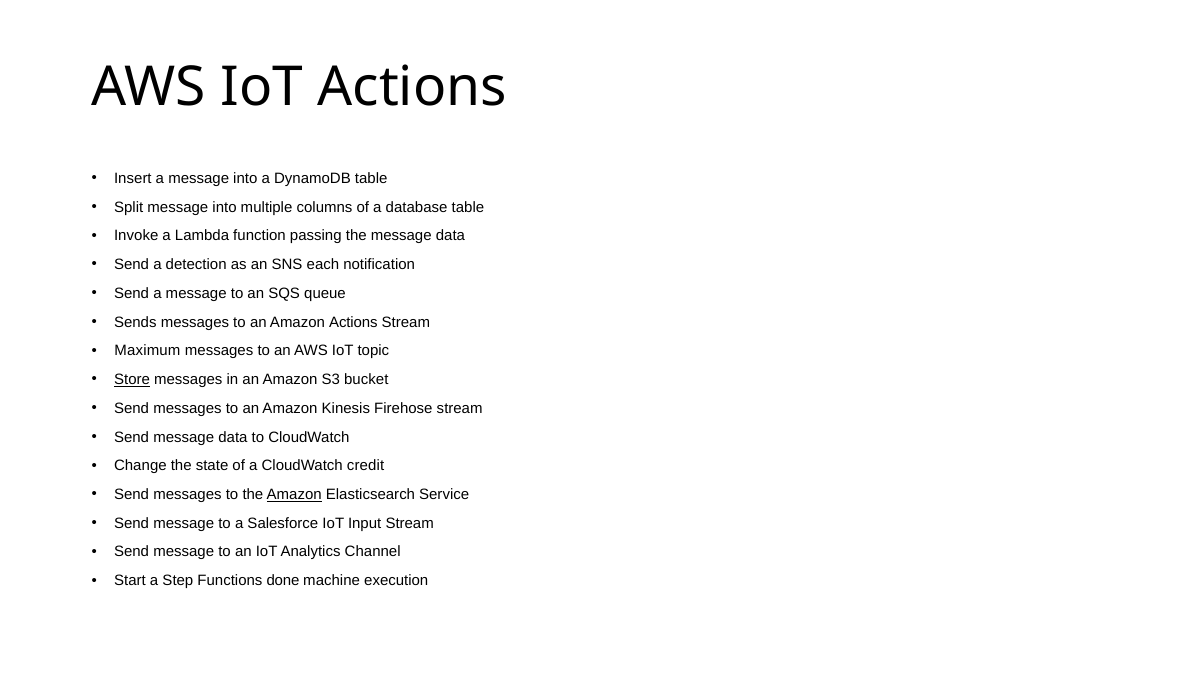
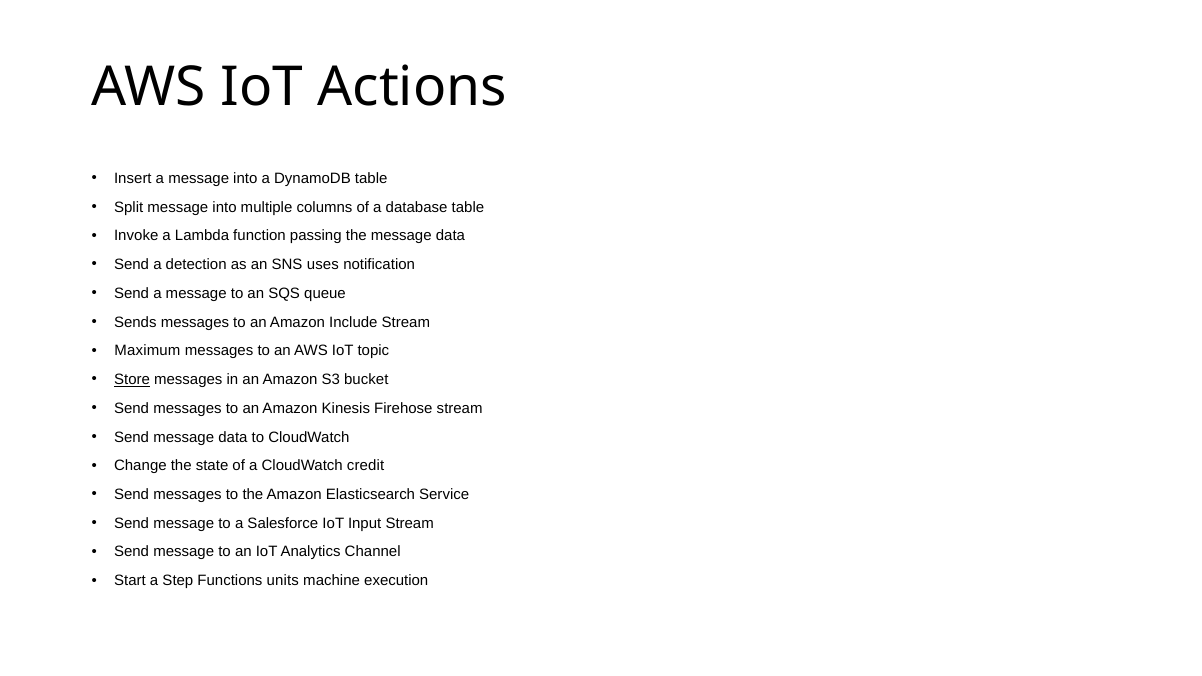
each: each -> uses
Amazon Actions: Actions -> Include
Amazon at (294, 495) underline: present -> none
done: done -> units
